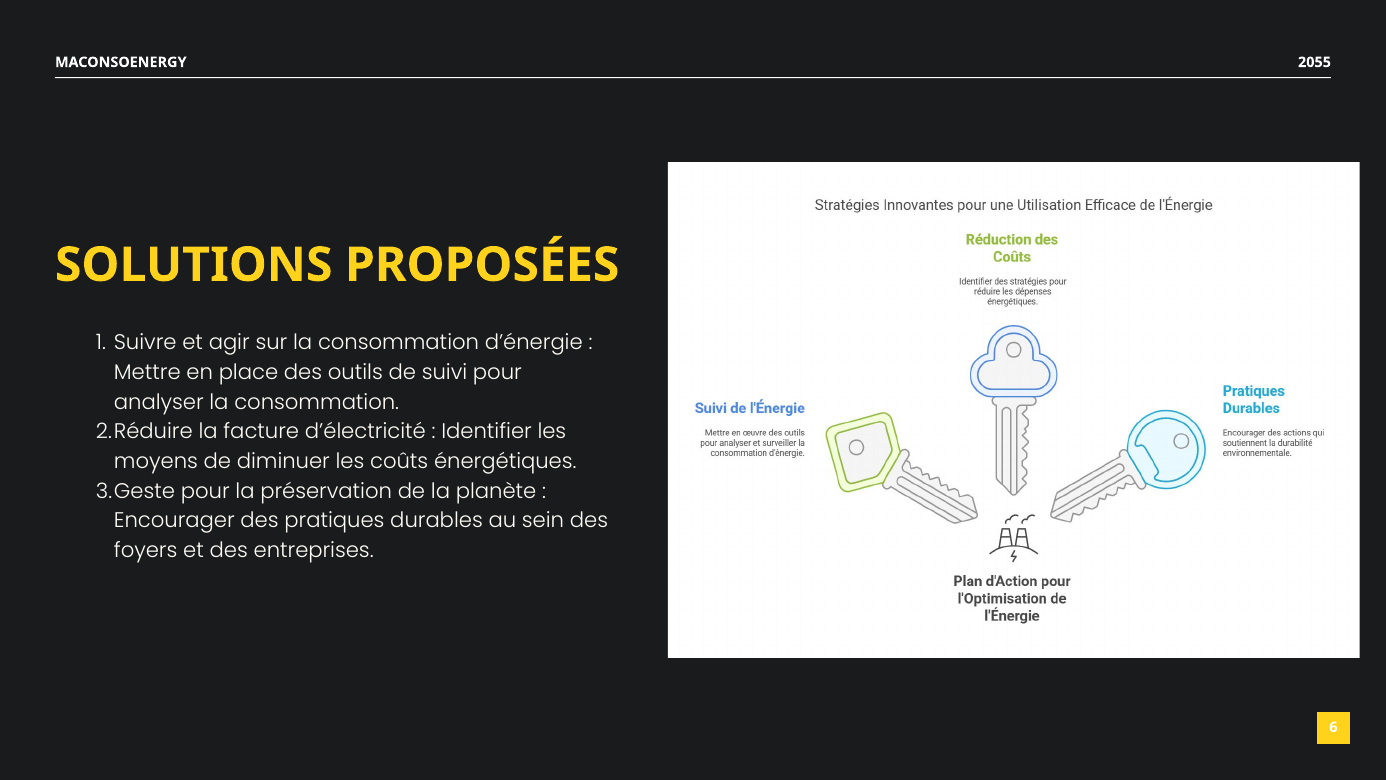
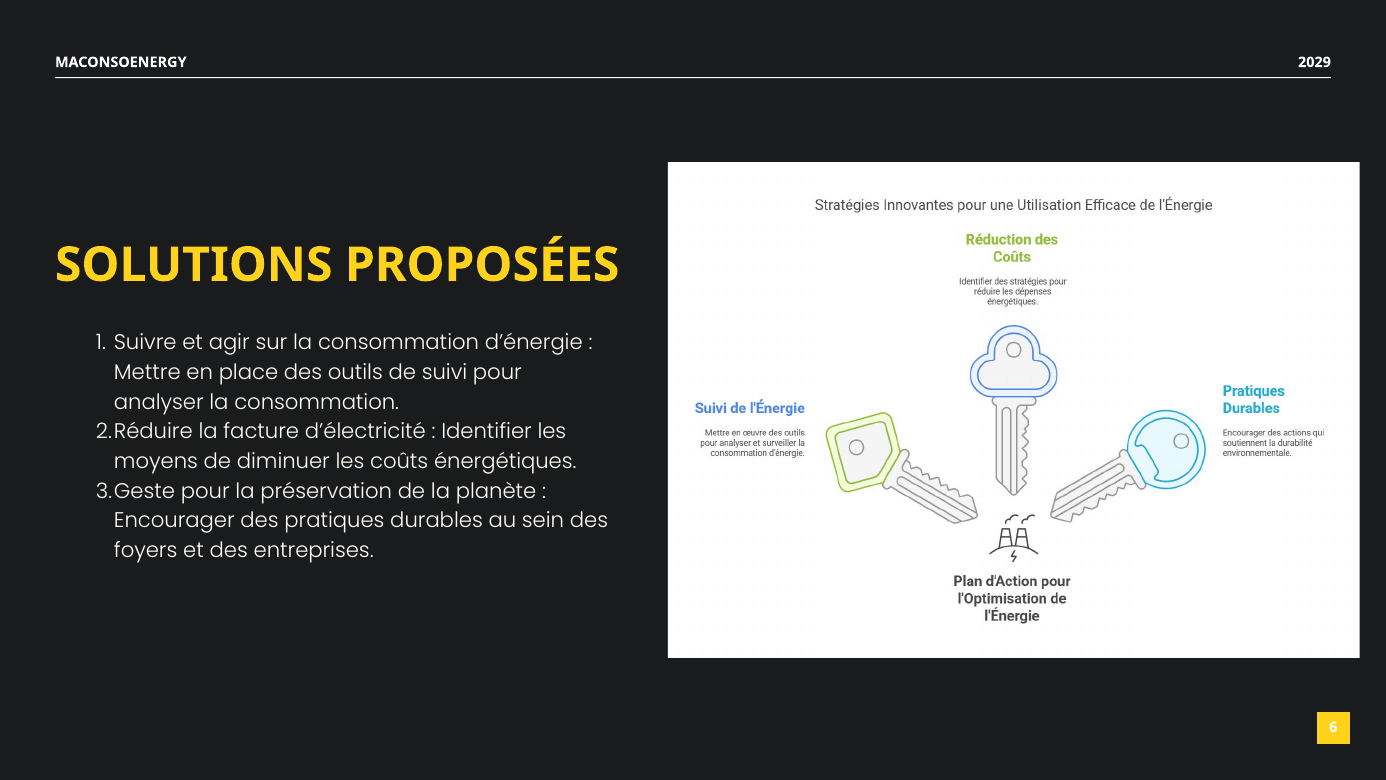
2055: 2055 -> 2029
